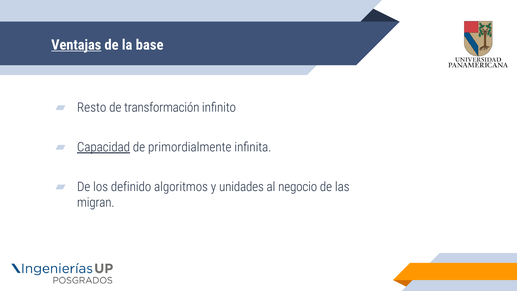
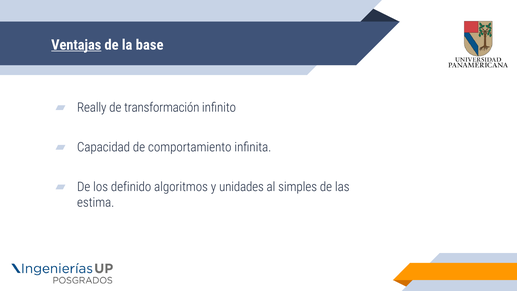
Resto: Resto -> Really
Capacidad underline: present -> none
primordialmente: primordialmente -> comportamiento
negocio: negocio -> simples
migran: migran -> estima
